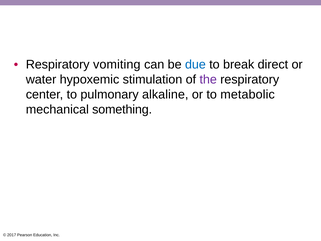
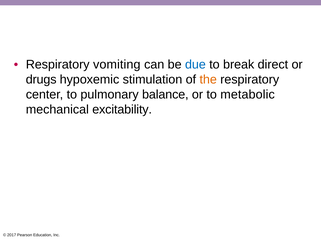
water: water -> drugs
the colour: purple -> orange
alkaline: alkaline -> balance
something: something -> excitability
